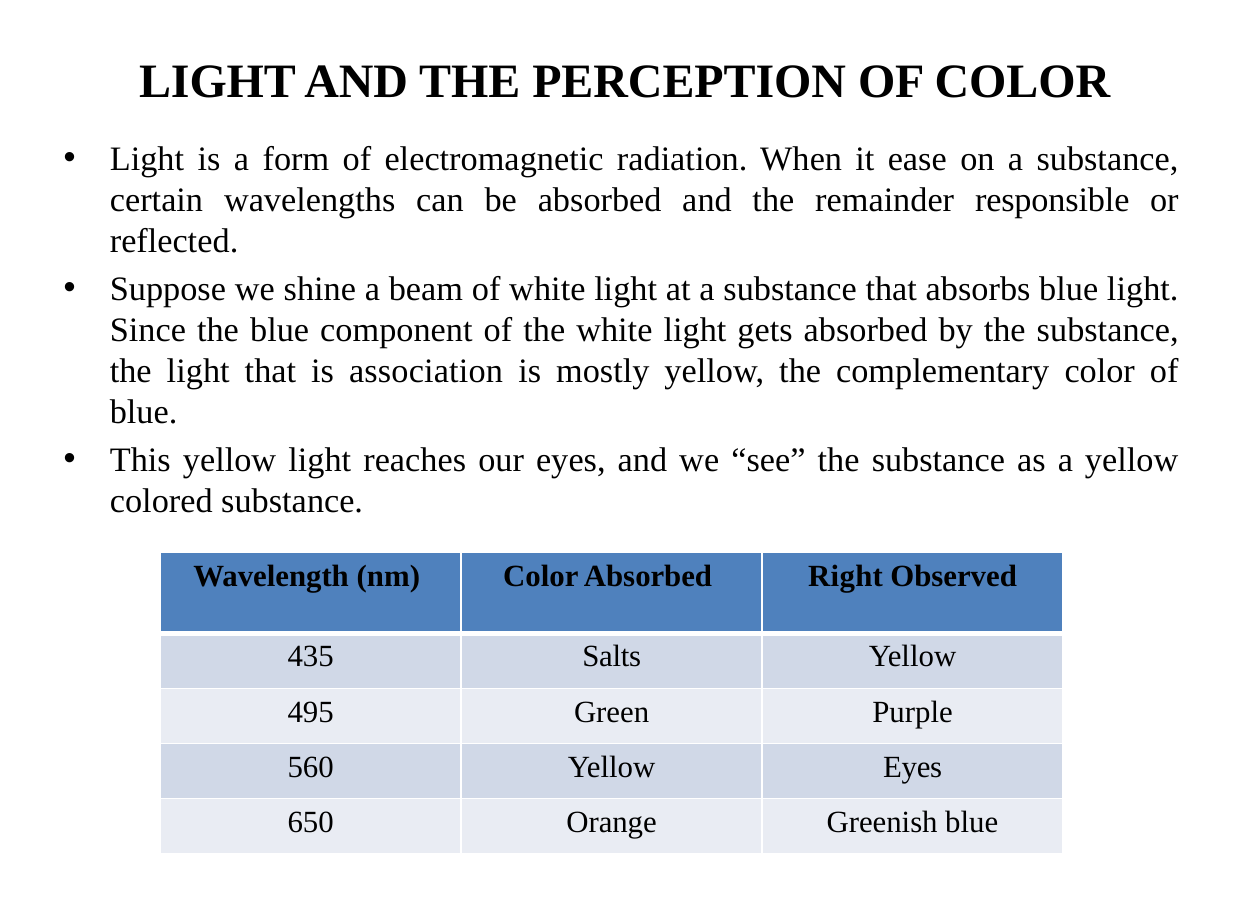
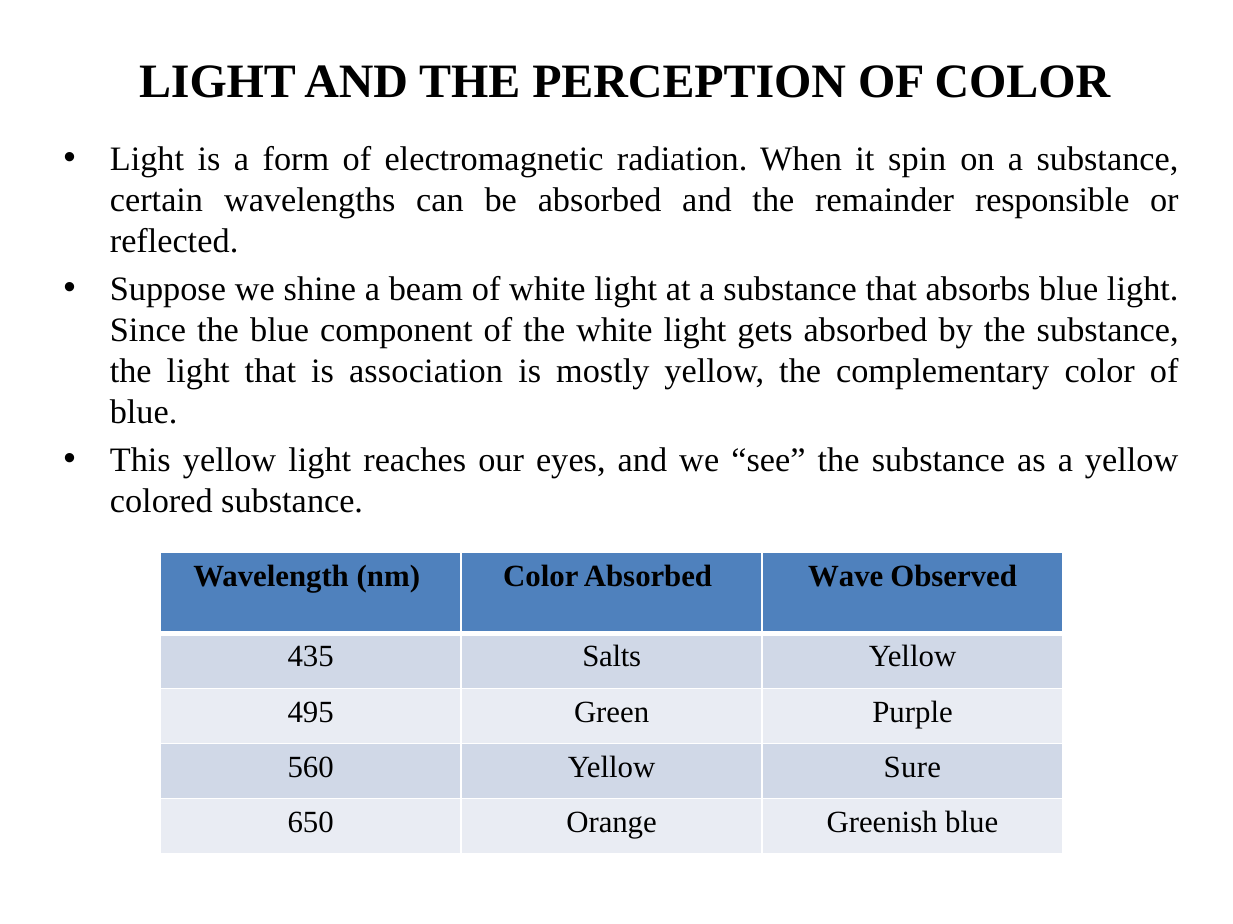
ease: ease -> spin
Right: Right -> Wave
Yellow Eyes: Eyes -> Sure
